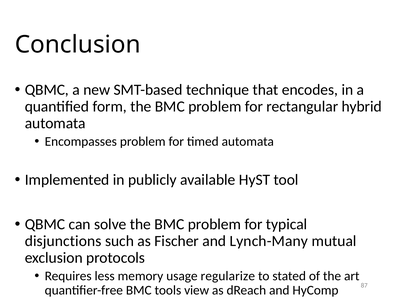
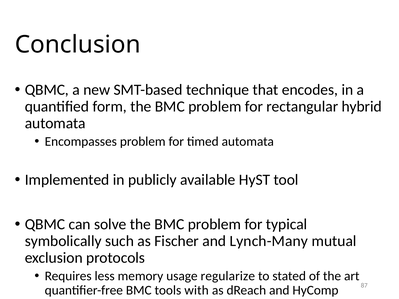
disjunctions: disjunctions -> symbolically
view: view -> with
